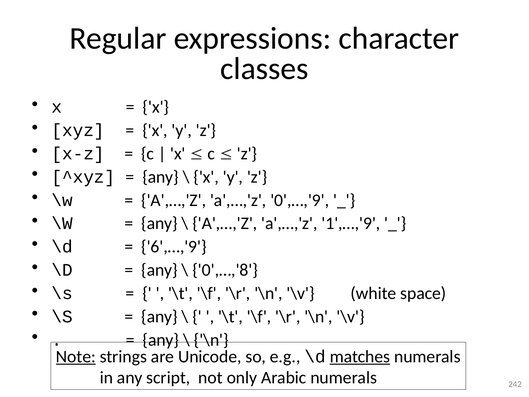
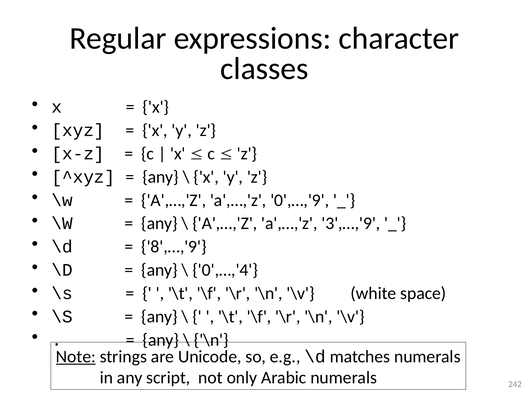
1',…,'9: 1',…,'9 -> 3',…,'9
6',…,'9: 6',…,'9 -> 8',…,'9
0',…,'8: 0',…,'8 -> 0',…,'4
matches underline: present -> none
